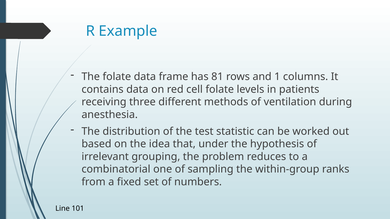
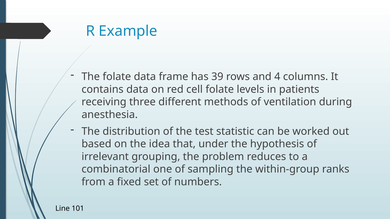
81: 81 -> 39
1: 1 -> 4
